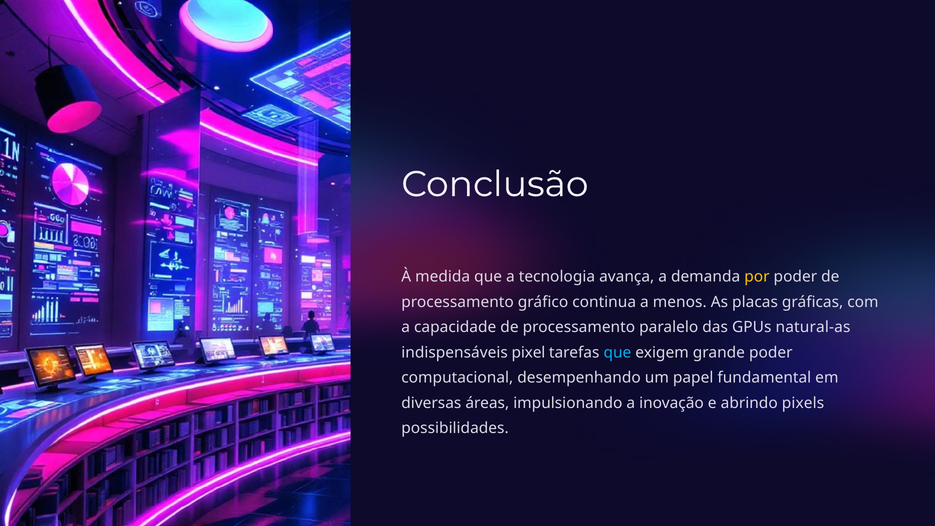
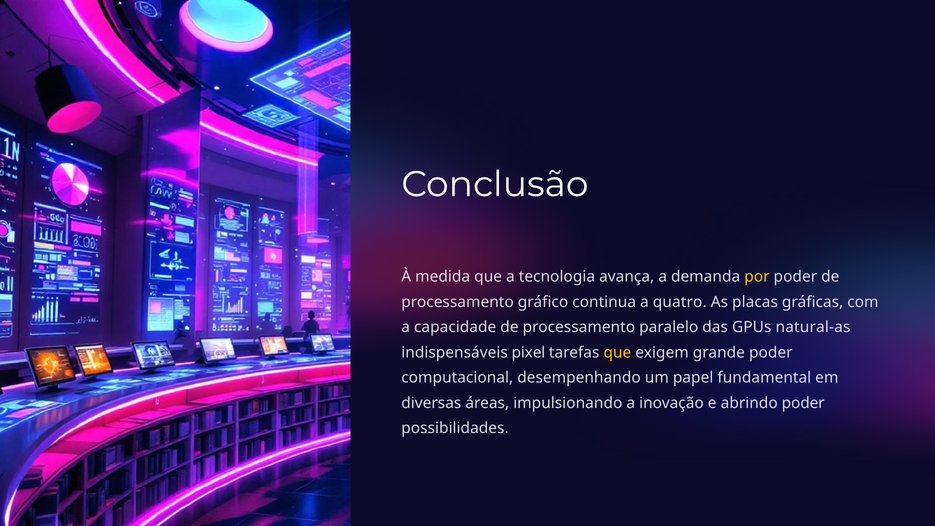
menos: menos -> quatro
que at (617, 352) colour: light blue -> yellow
abrindo pixels: pixels -> poder
